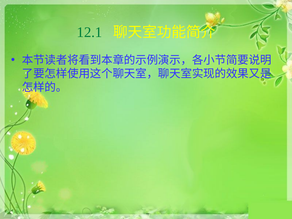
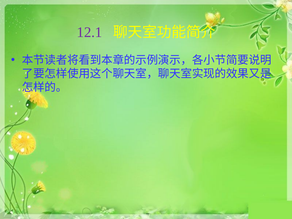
12.1 colour: green -> purple
